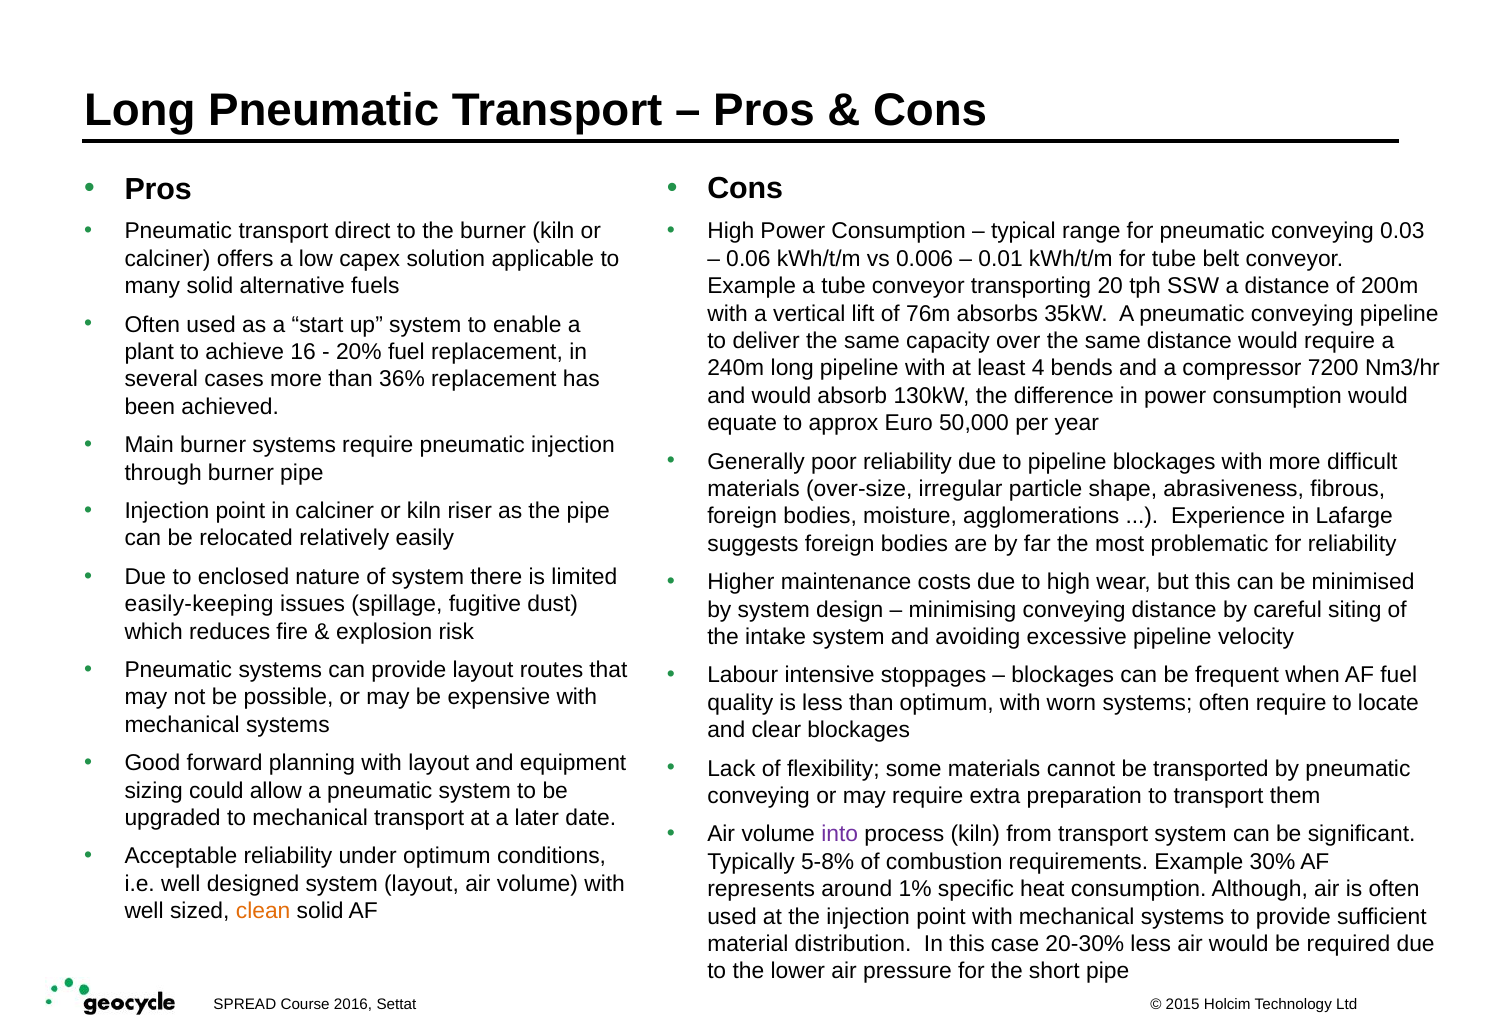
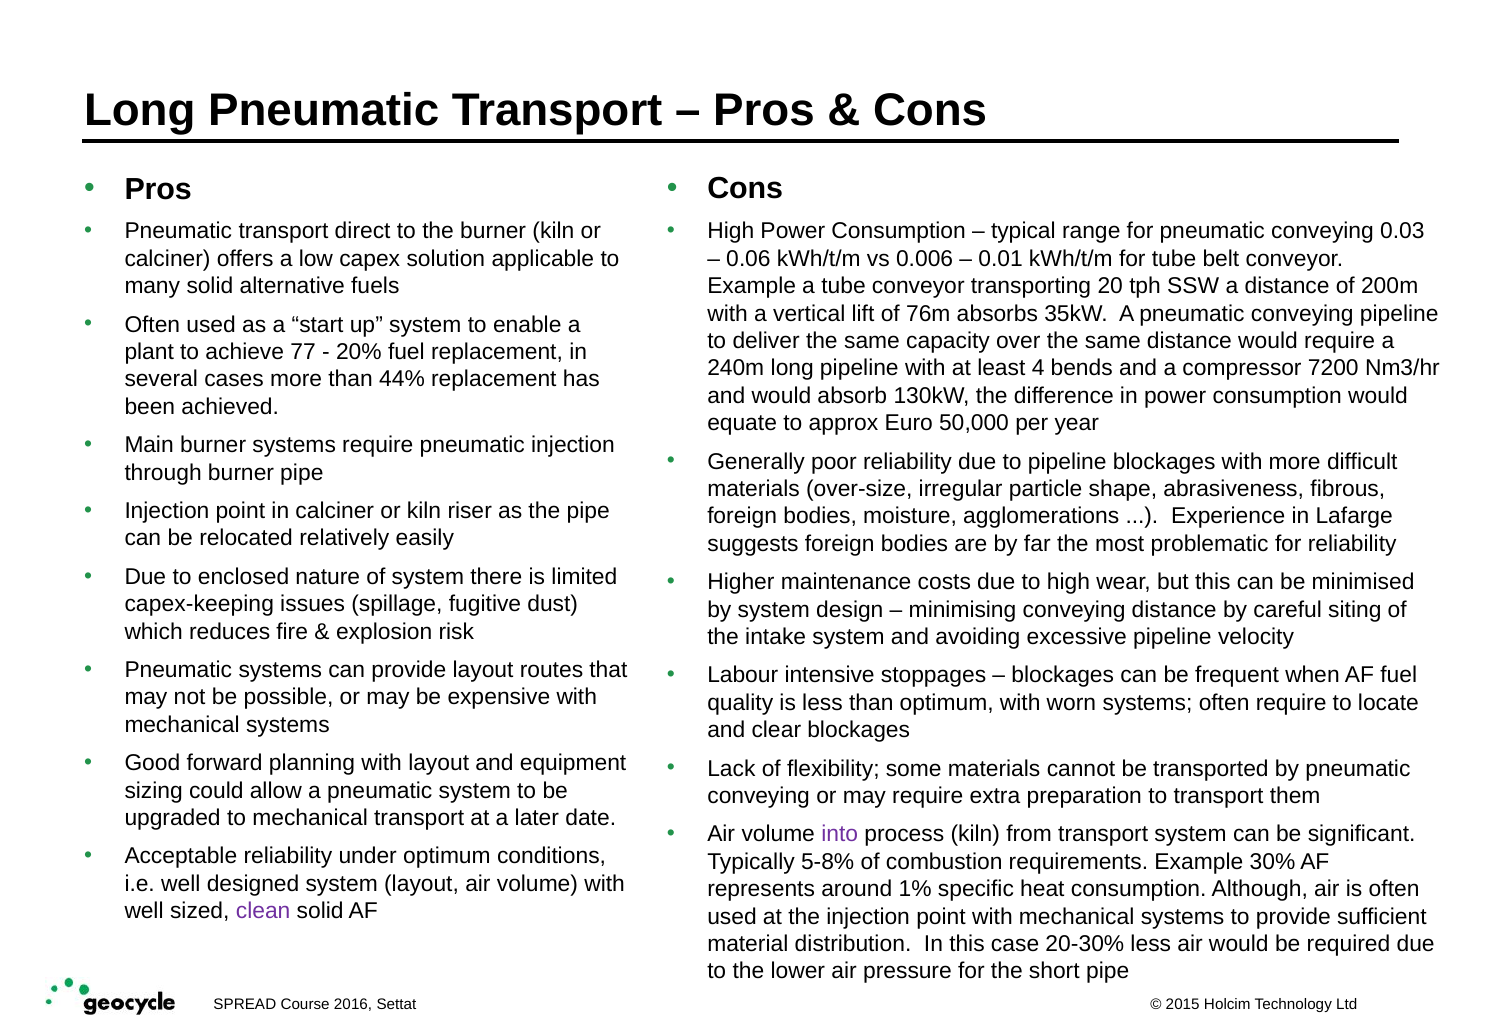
16: 16 -> 77
36%: 36% -> 44%
easily-keeping: easily-keeping -> capex-keeping
clean colour: orange -> purple
